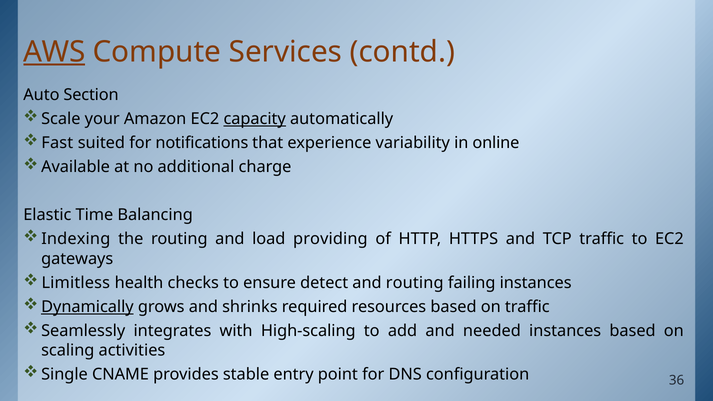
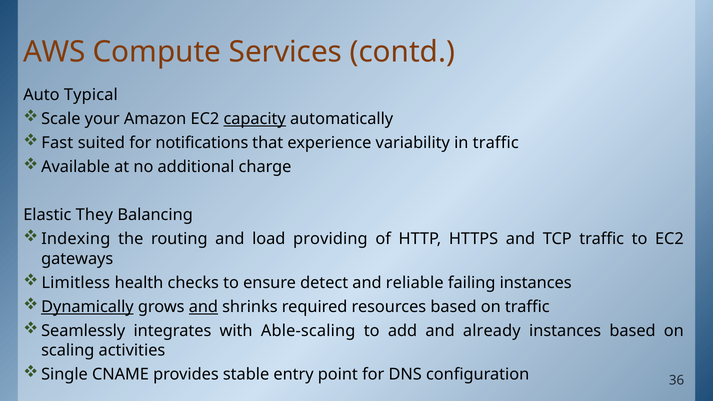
AWS underline: present -> none
Section: Section -> Typical
in online: online -> traffic
Time: Time -> They
and routing: routing -> reliable
and at (203, 307) underline: none -> present
High-scaling: High-scaling -> Able-scaling
needed: needed -> already
